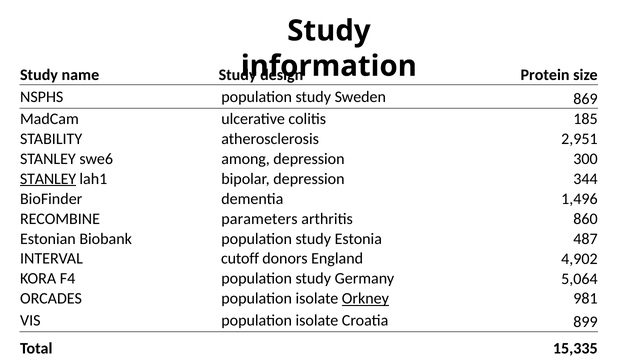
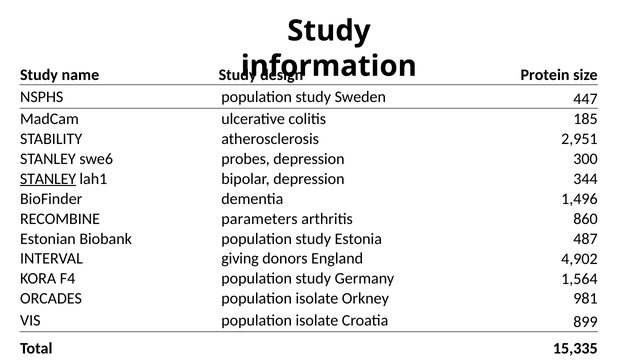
869: 869 -> 447
among: among -> probes
cutoff: cutoff -> giving
5,064: 5,064 -> 1,564
Orkney underline: present -> none
